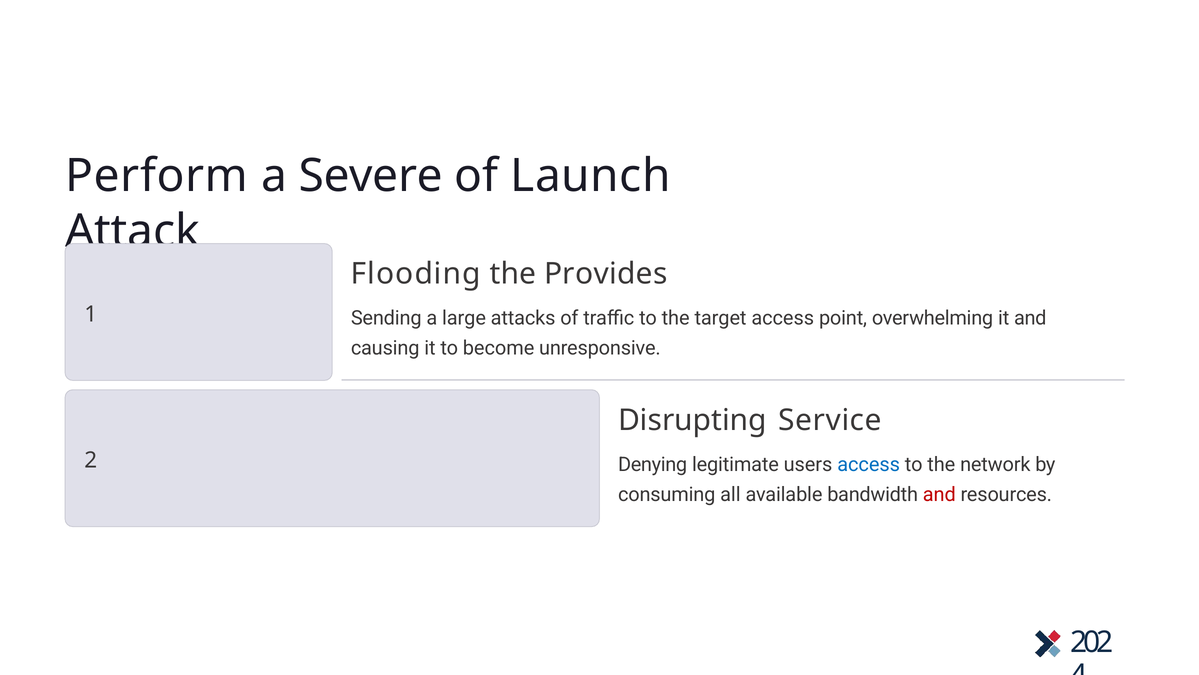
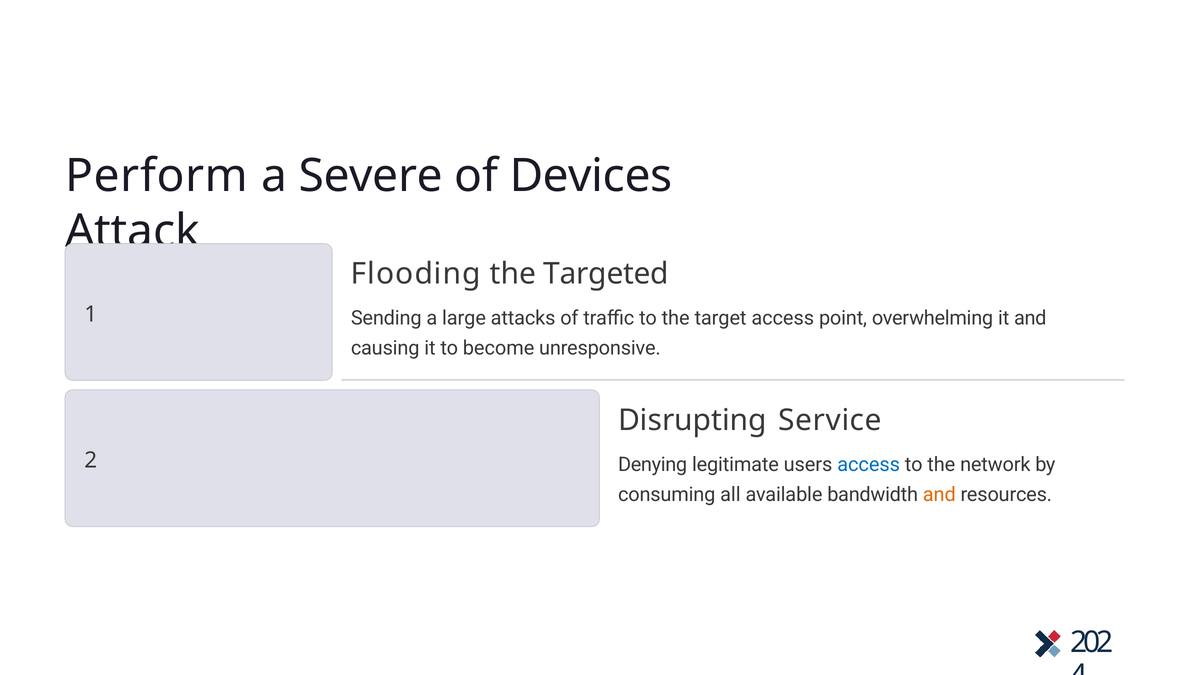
Launch: Launch -> Devices
Provides: Provides -> Targeted
and at (939, 494) colour: red -> orange
